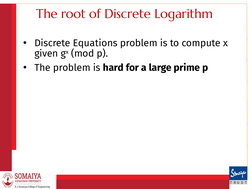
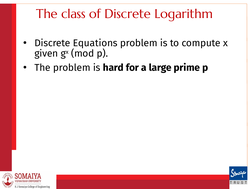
root: root -> class
